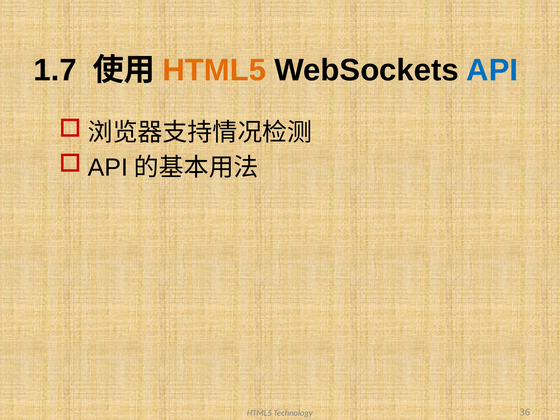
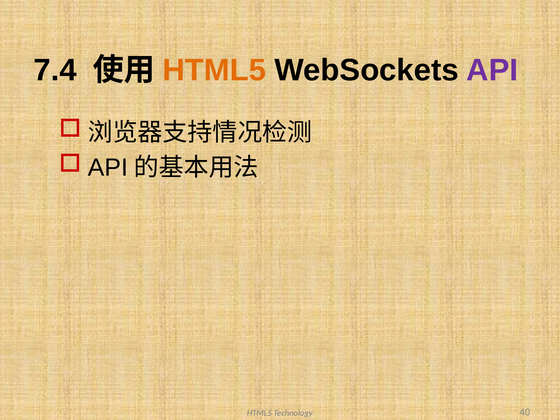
1.7: 1.7 -> 7.4
API at (492, 70) colour: blue -> purple
36: 36 -> 40
